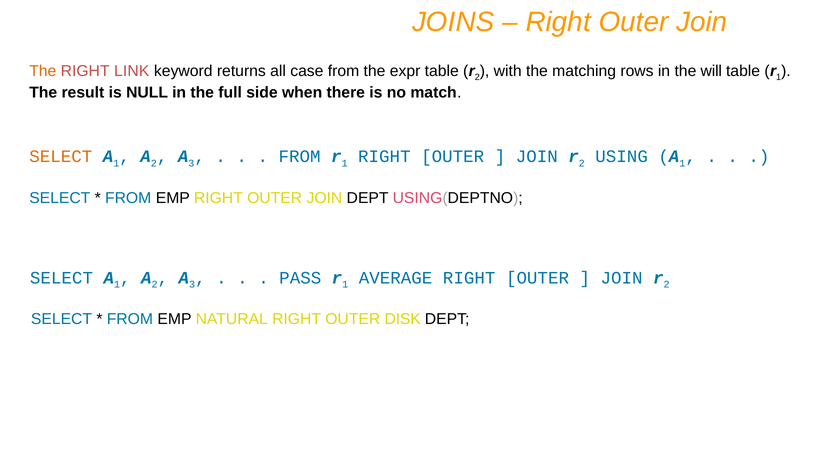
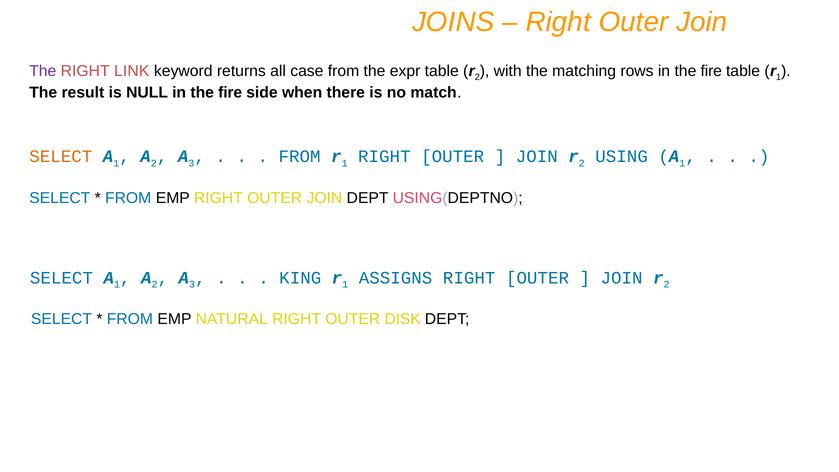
The at (43, 71) colour: orange -> purple
rows in the will: will -> fire
NULL in the full: full -> fire
PASS: PASS -> KING
AVERAGE: AVERAGE -> ASSIGNS
